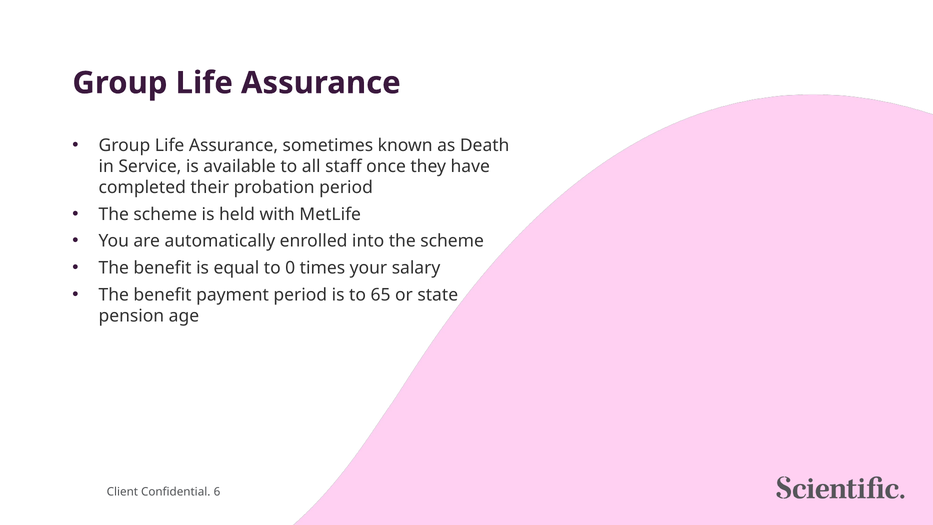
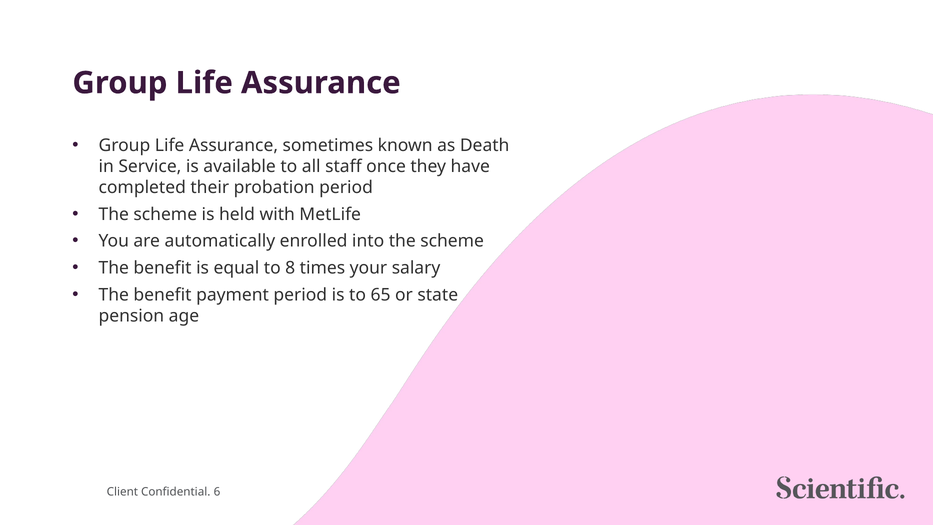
0: 0 -> 8
